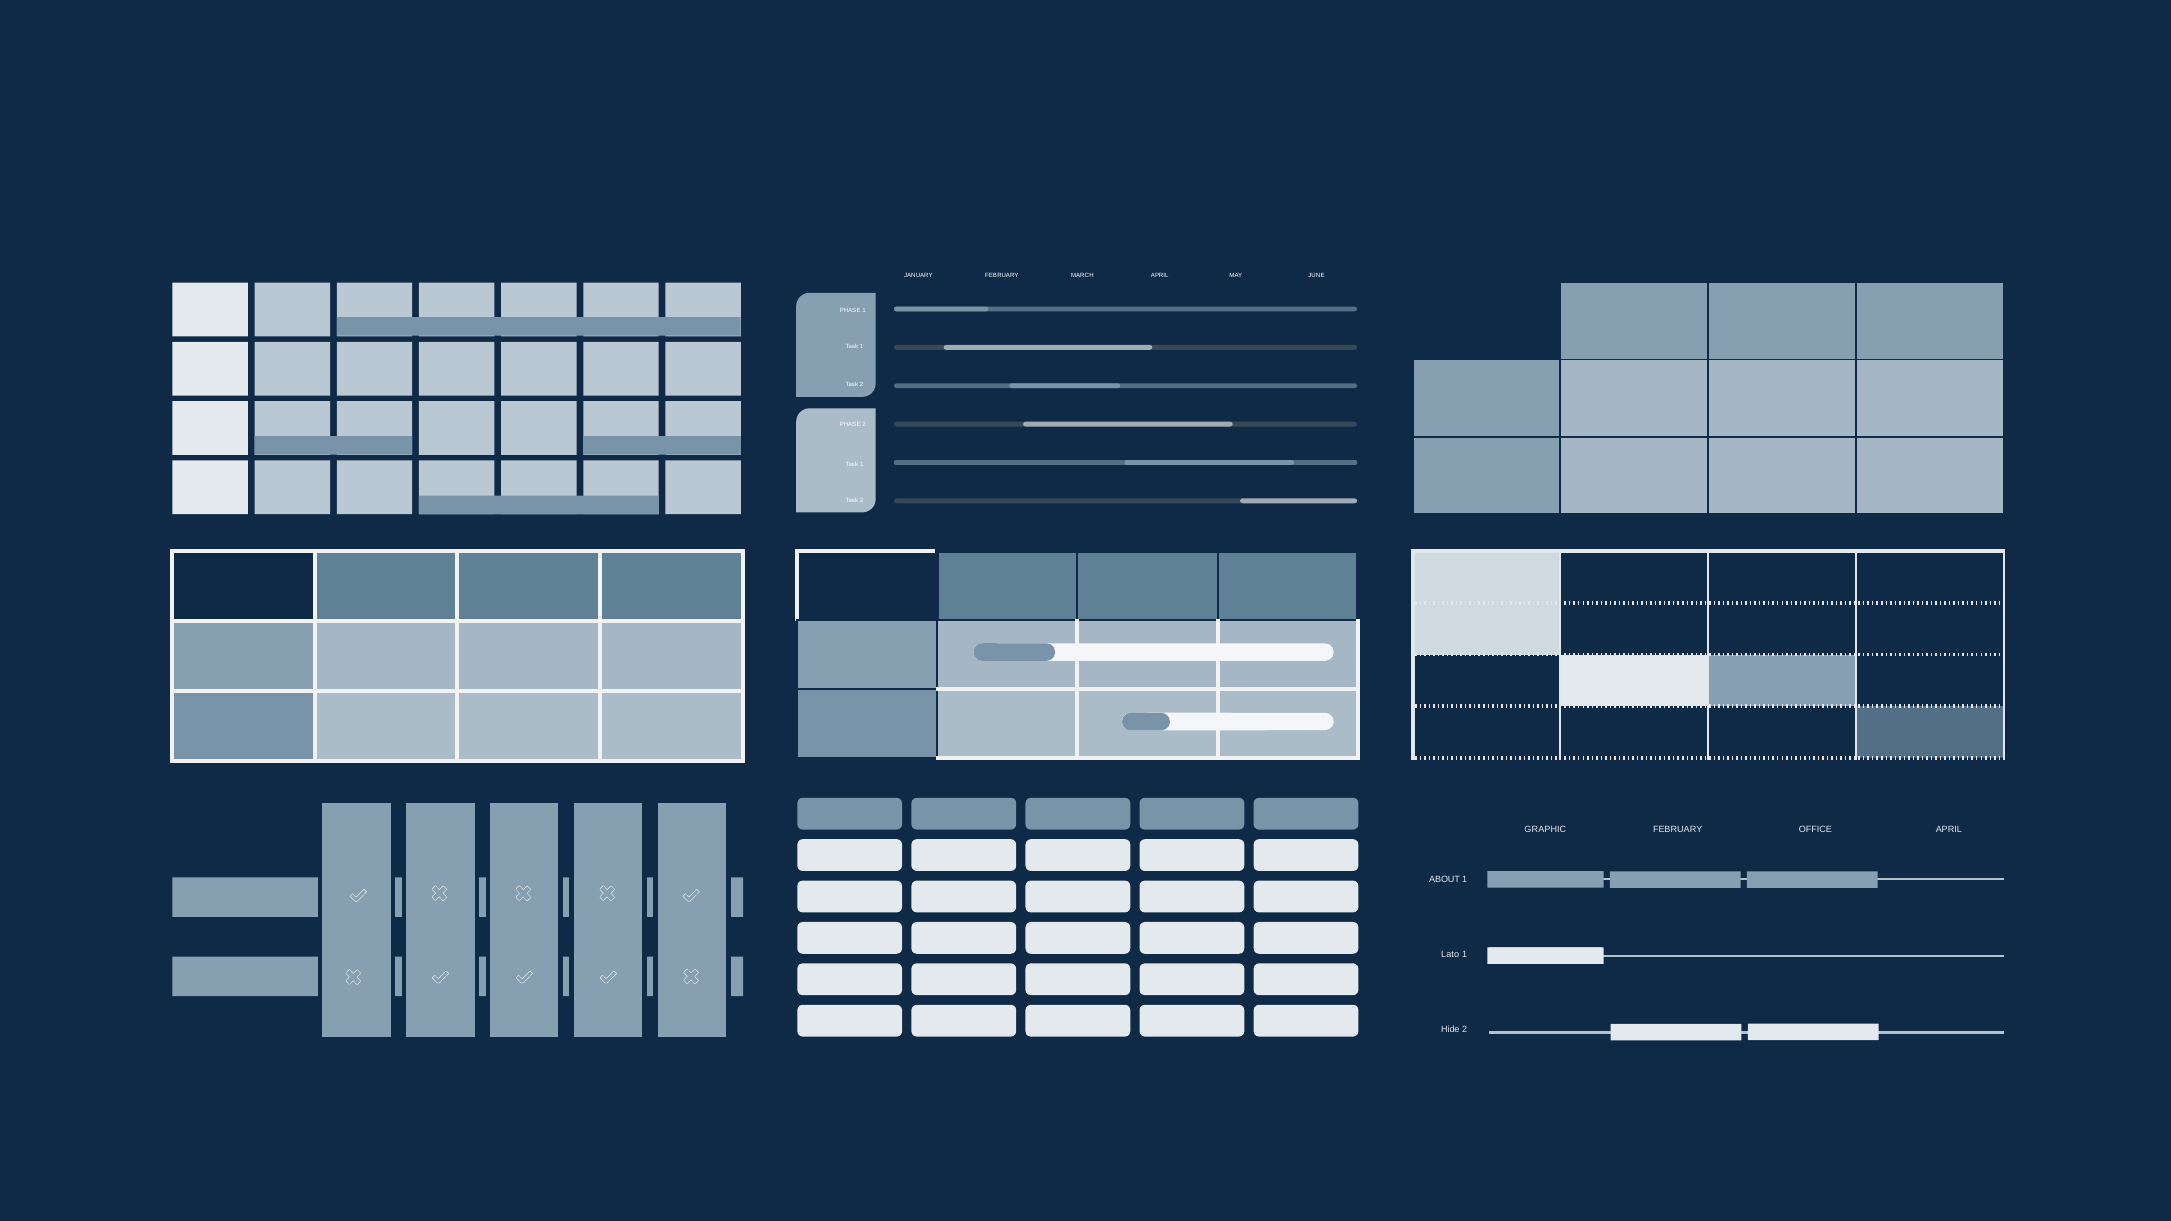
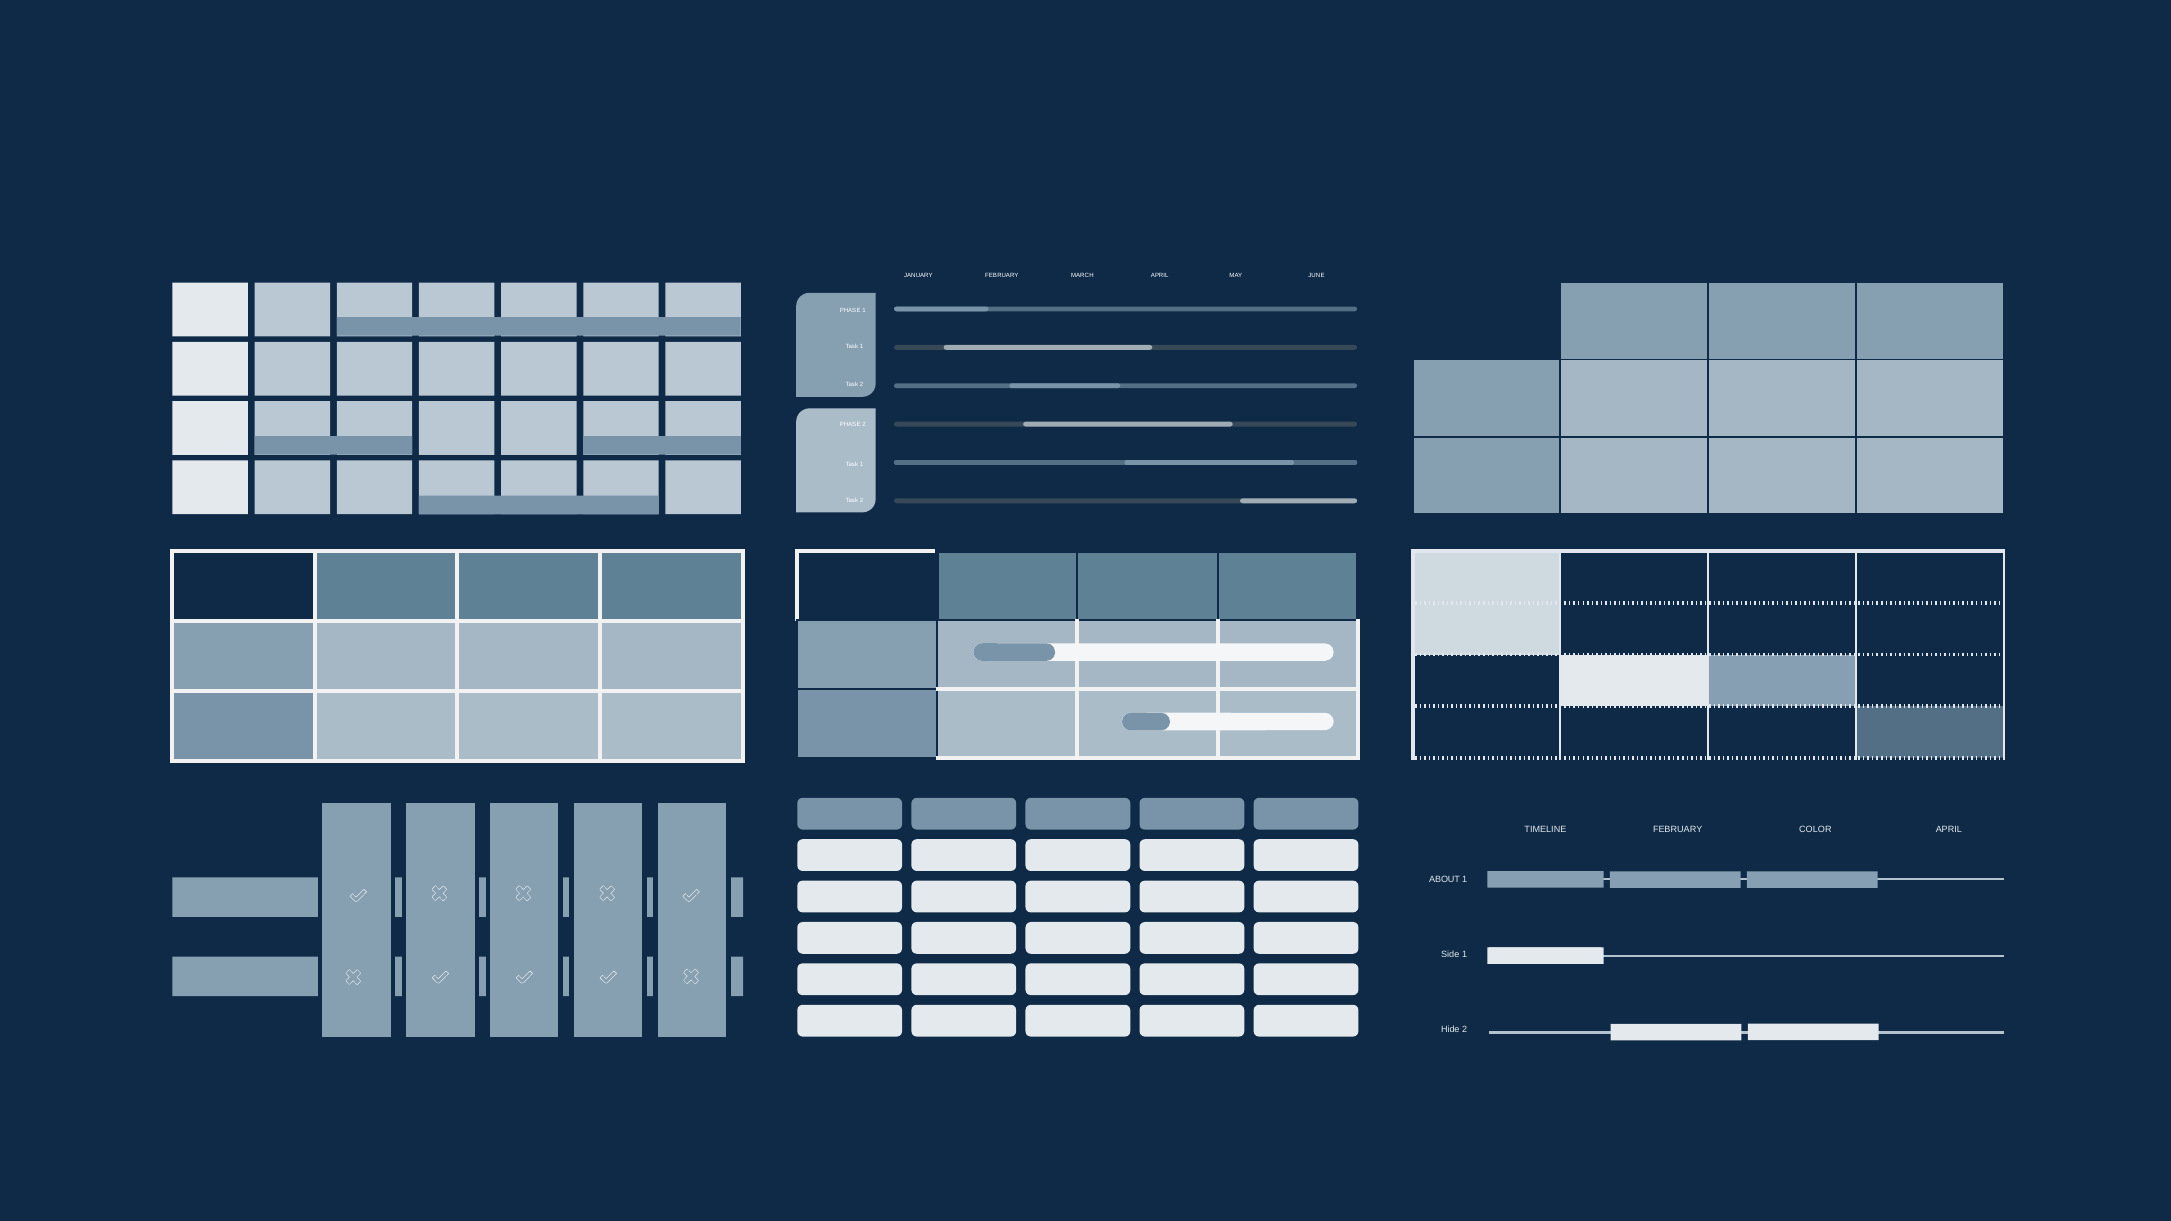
GRAPHIC: GRAPHIC -> TIMELINE
OFFICE: OFFICE -> COLOR
Lato: Lato -> Side
